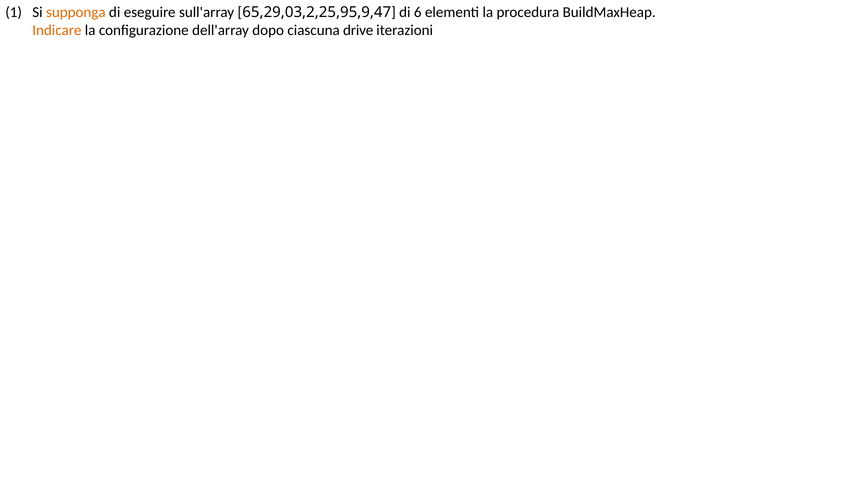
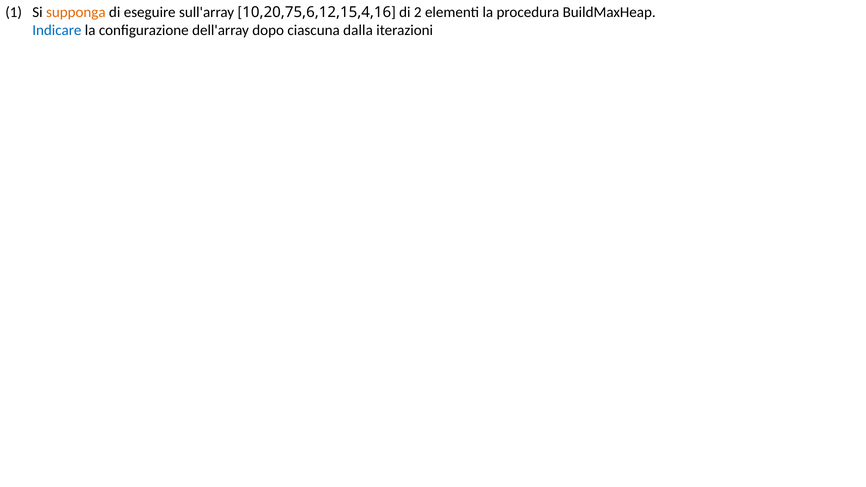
65,29,03,2,25,95,9,47: 65,29,03,2,25,95,9,47 -> 10,20,75,6,12,15,4,16
6: 6 -> 2
Indicare colour: orange -> blue
drive: drive -> dalla
